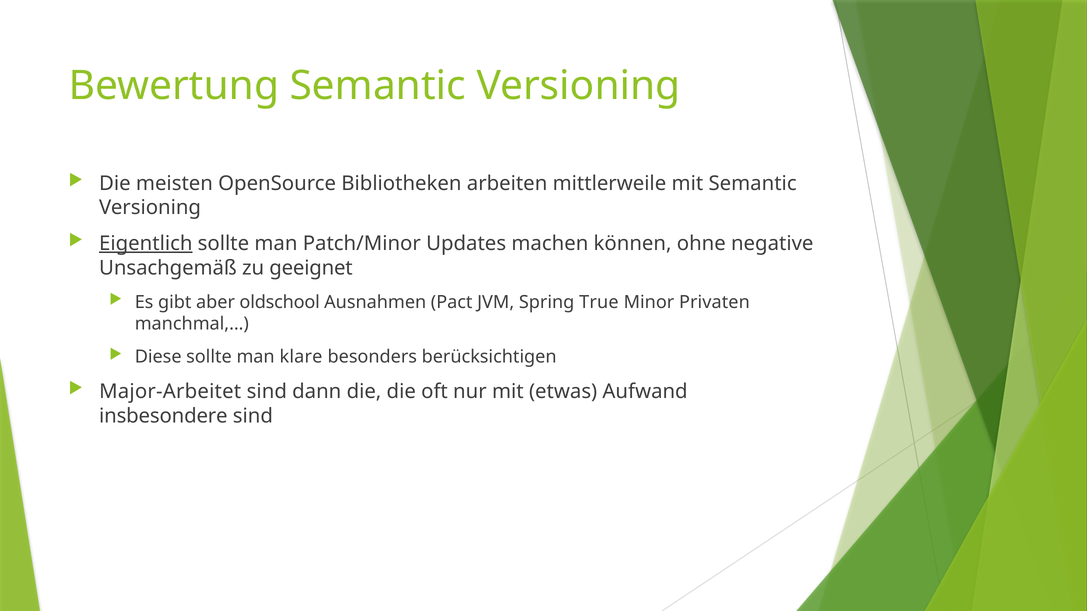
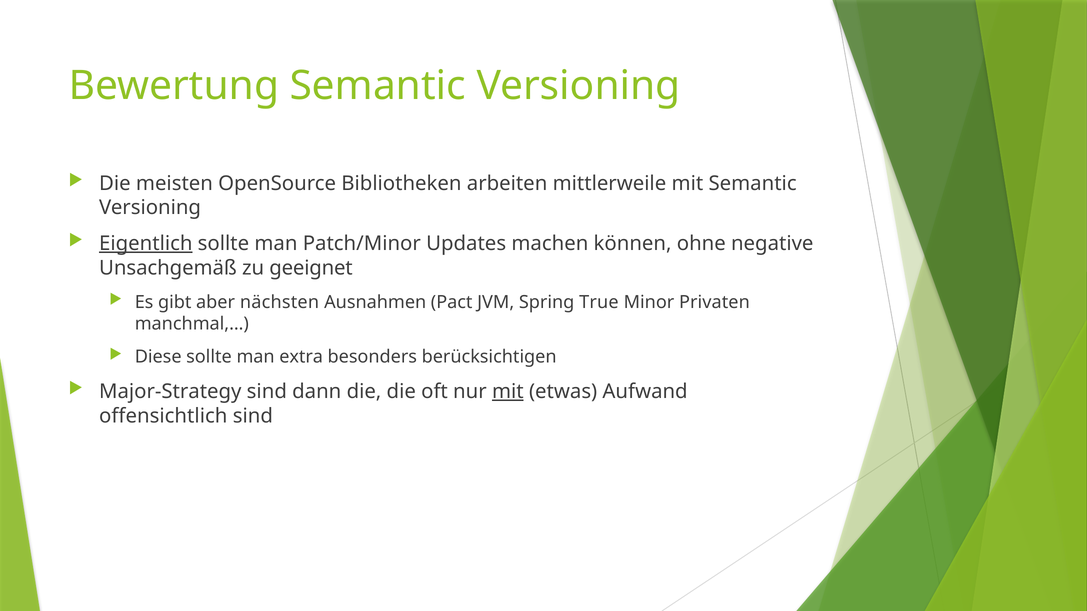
oldschool: oldschool -> nächsten
klare: klare -> extra
Major-Arbeitet: Major-Arbeitet -> Major-Strategy
mit at (508, 392) underline: none -> present
insbesondere: insbesondere -> offensichtlich
